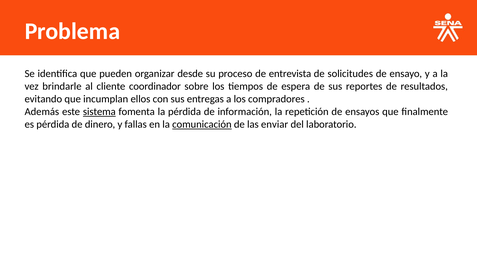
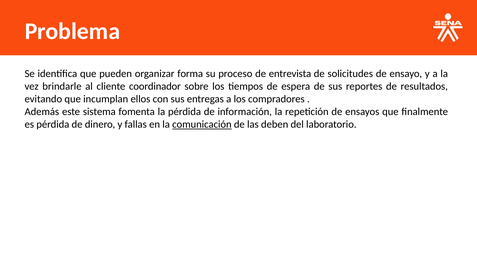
desde: desde -> forma
sistema underline: present -> none
enviar: enviar -> deben
